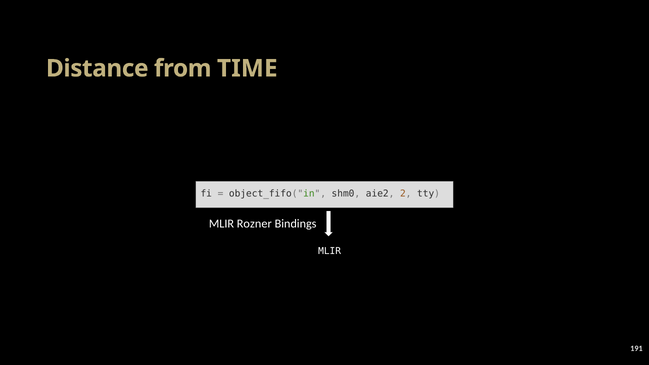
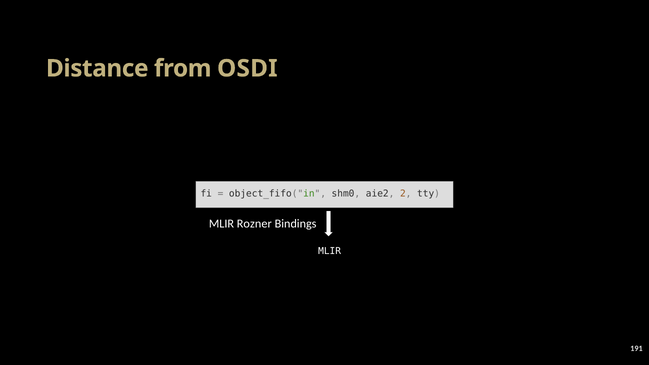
TIME: TIME -> OSDI
